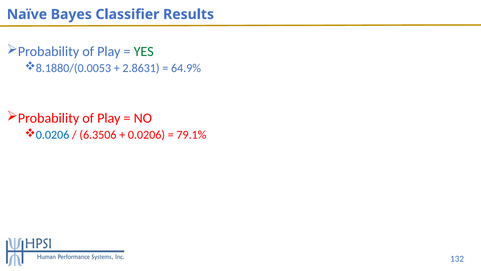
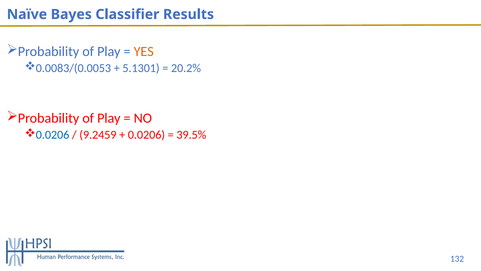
YES colour: green -> orange
8.1880/(0.0053: 8.1880/(0.0053 -> 0.0083/(0.0053
2.8631: 2.8631 -> 5.1301
64.9%: 64.9% -> 20.2%
6.3506: 6.3506 -> 9.2459
79.1%: 79.1% -> 39.5%
